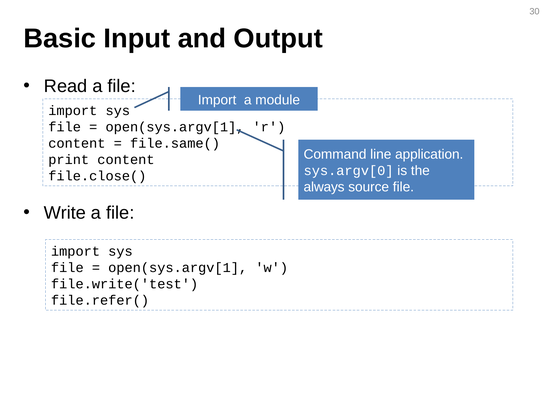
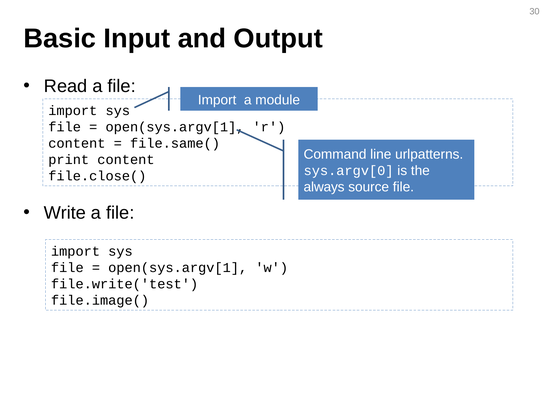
application: application -> urlpatterns
file.refer(: file.refer( -> file.image(
